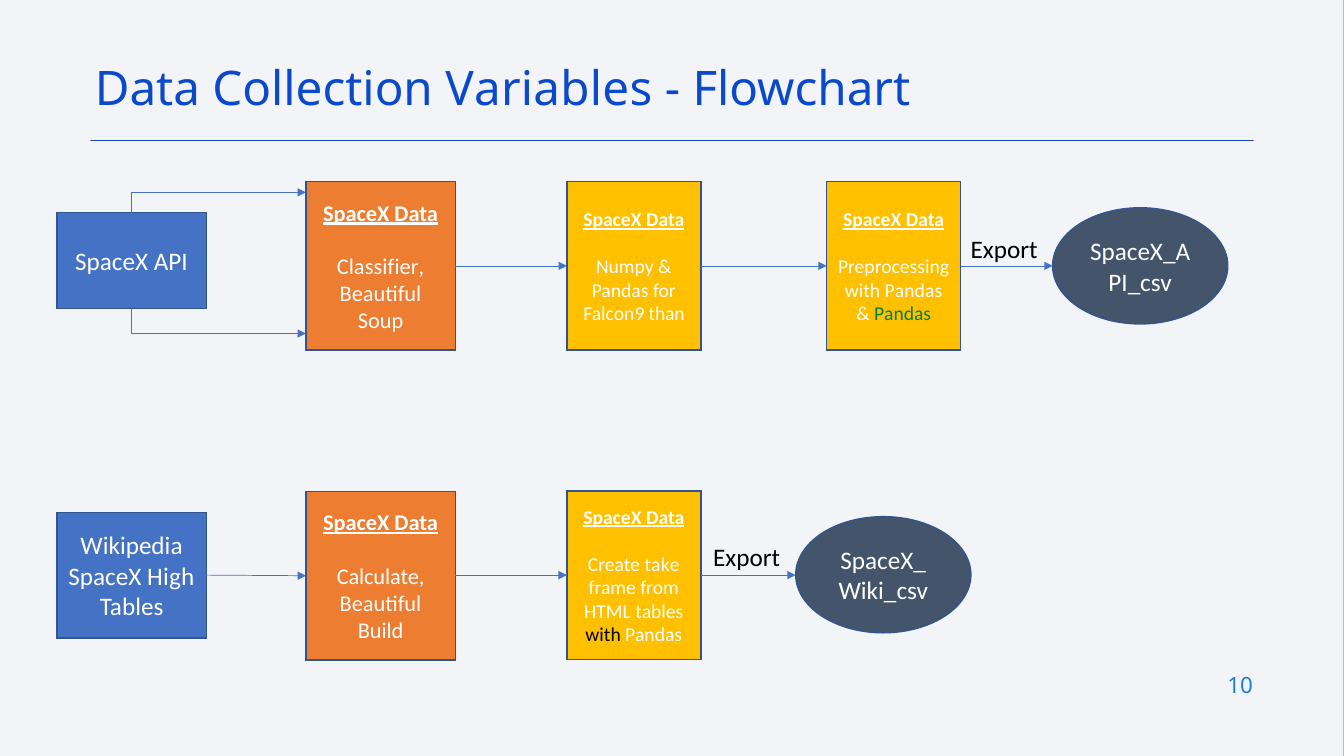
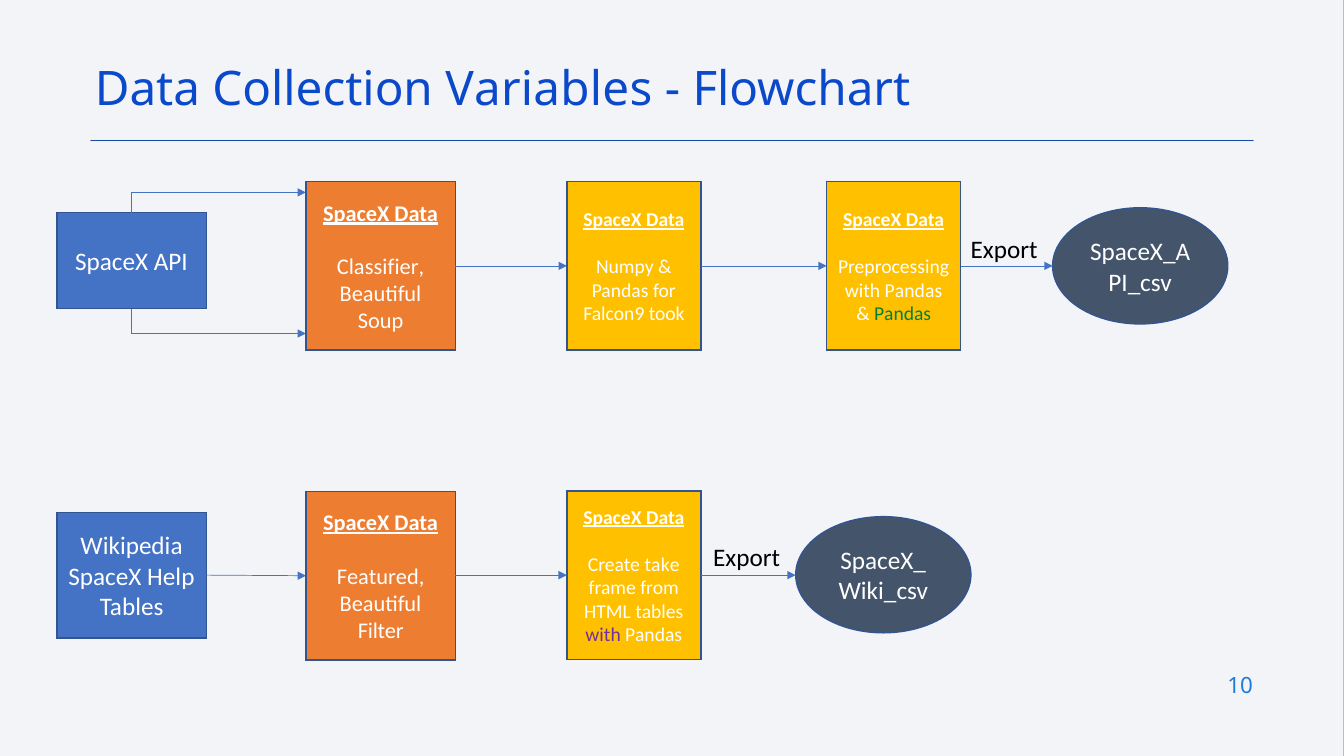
than: than -> took
High: High -> Help
Calculate: Calculate -> Featured
Build: Build -> Filter
with at (603, 635) colour: black -> purple
